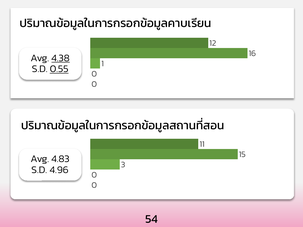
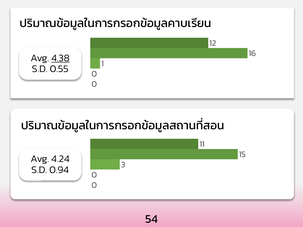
0.55 underline: present -> none
4.83: 4.83 -> 4.24
4.96: 4.96 -> 0.94
